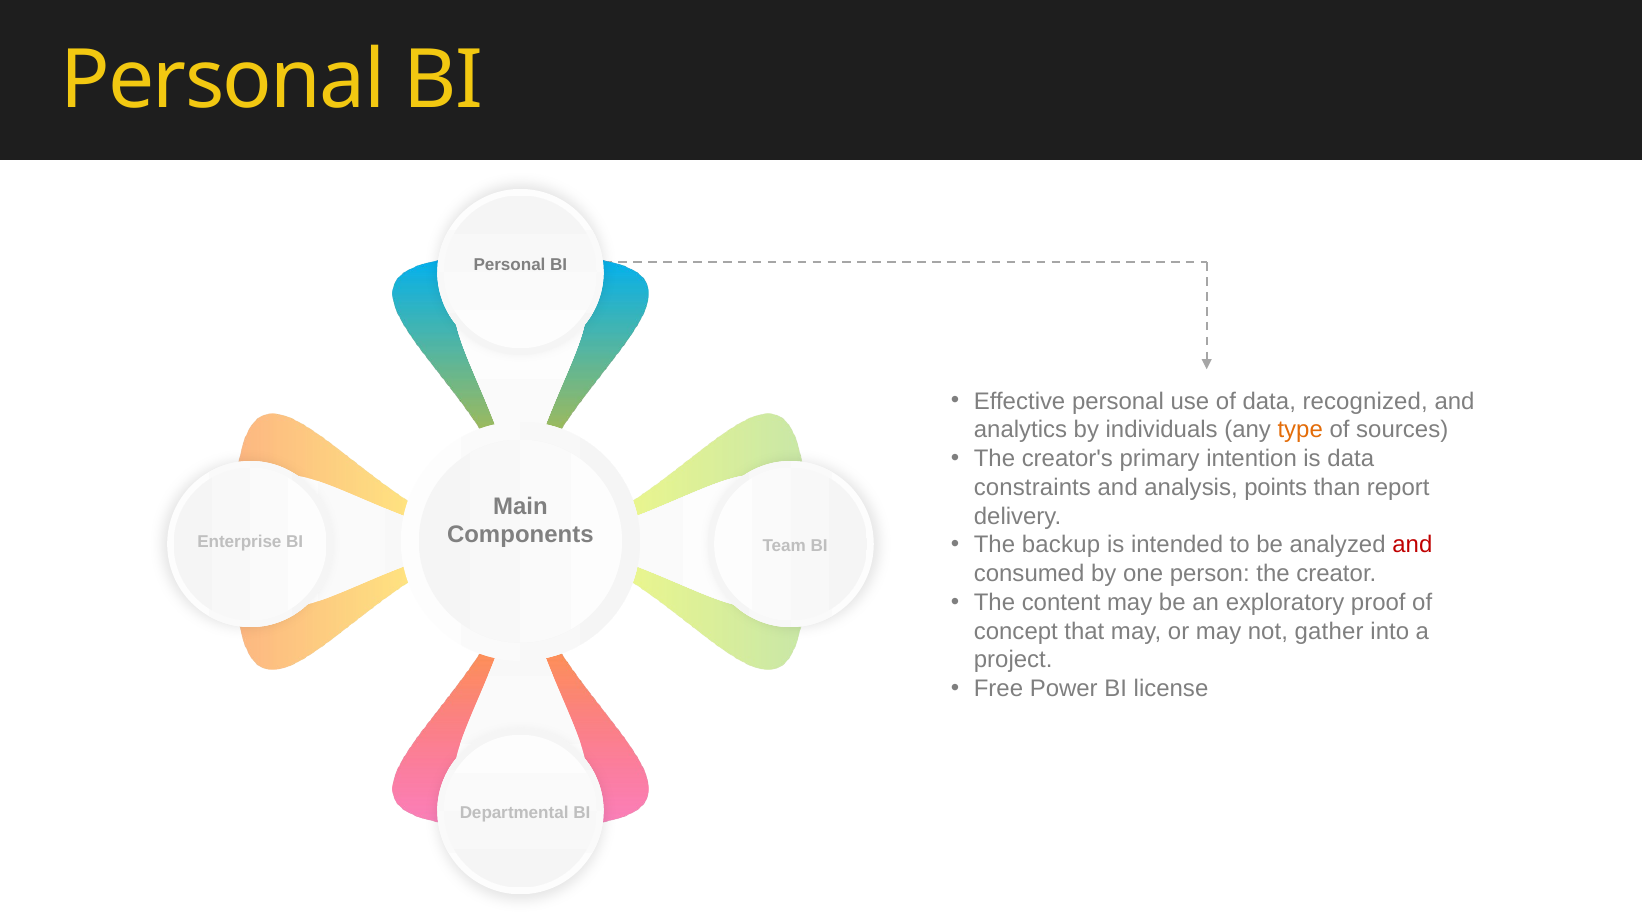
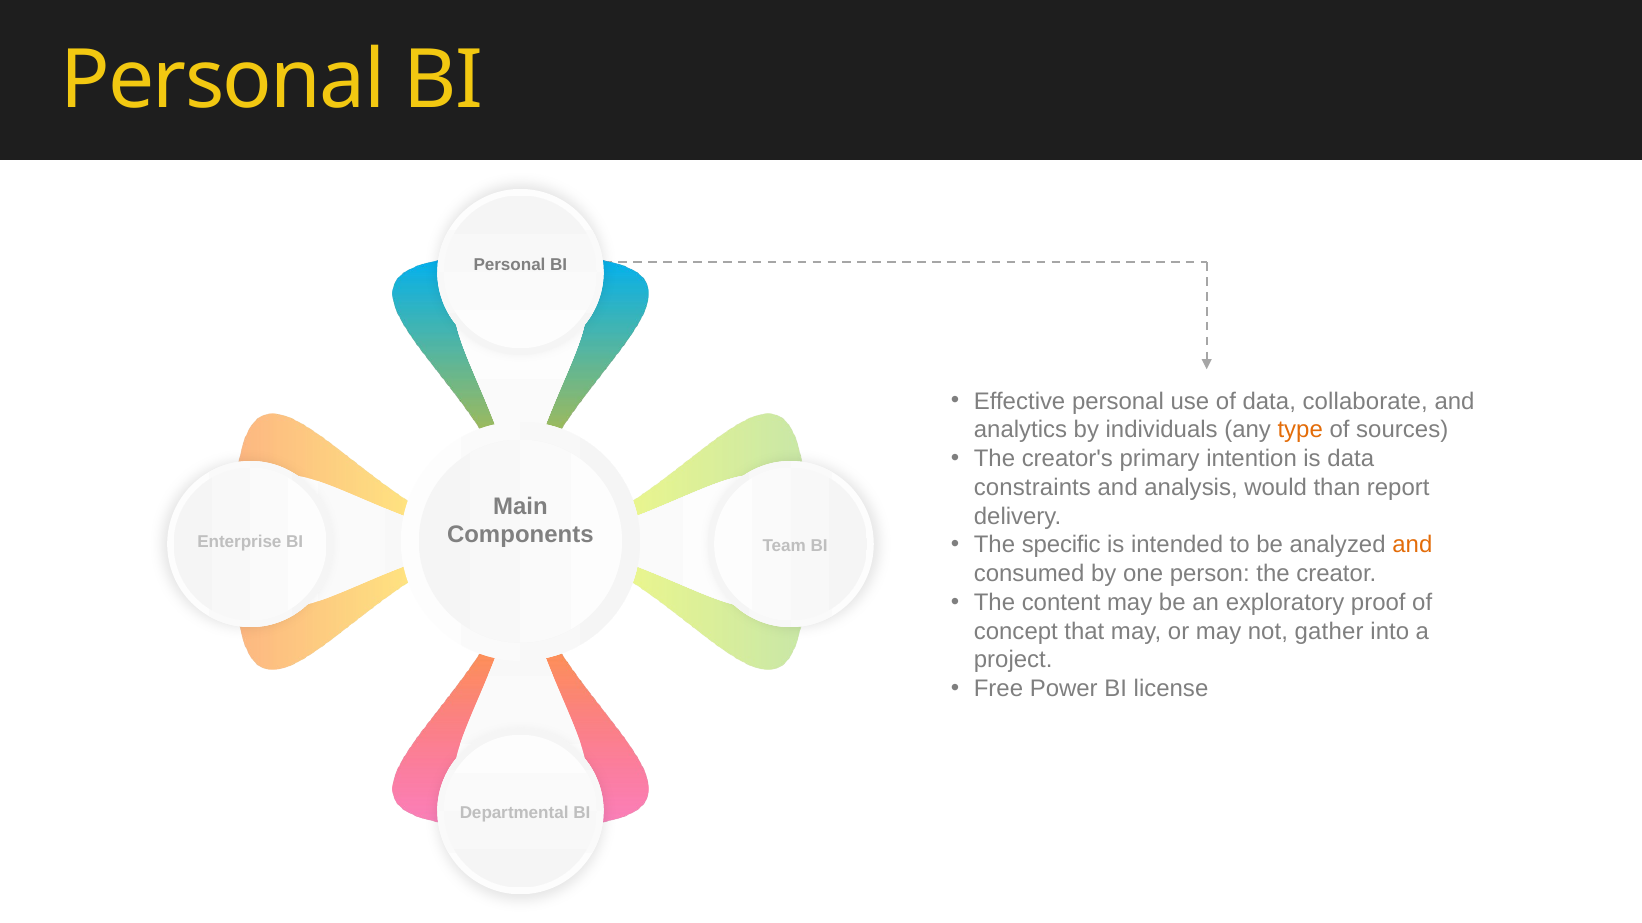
recognized: recognized -> collaborate
points: points -> would
backup: backup -> specific
and at (1412, 545) colour: red -> orange
